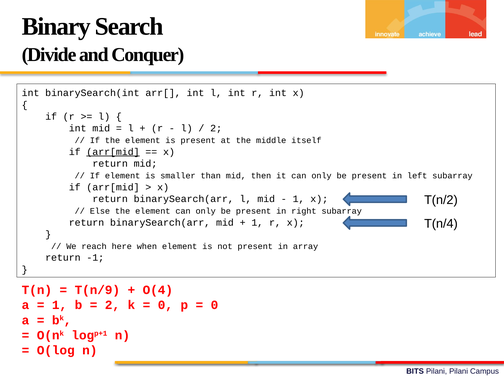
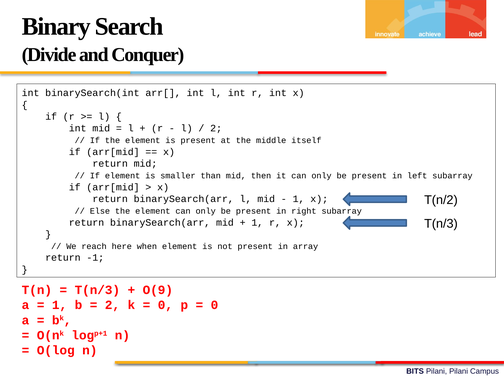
arr[mid at (113, 152) underline: present -> none
T(n/4 at (441, 224): T(n/4 -> T(n/3
T(n/9 at (97, 290): T(n/9 -> T(n/3
O(4: O(4 -> O(9
